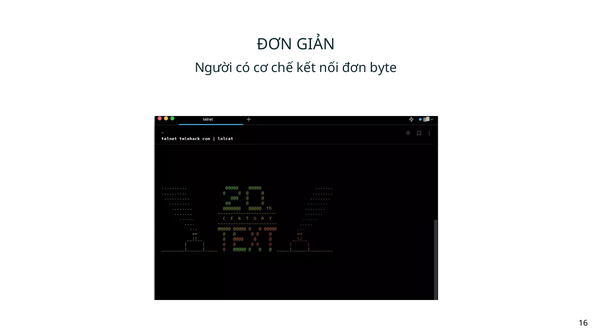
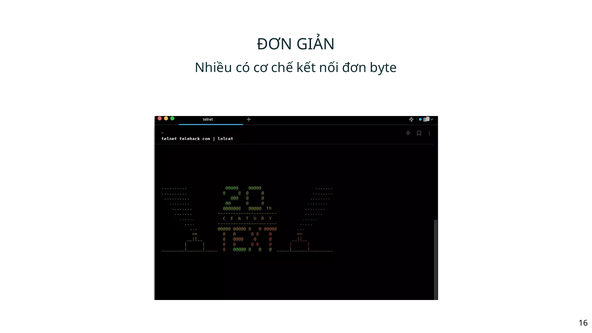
Người: Người -> Nhiều
